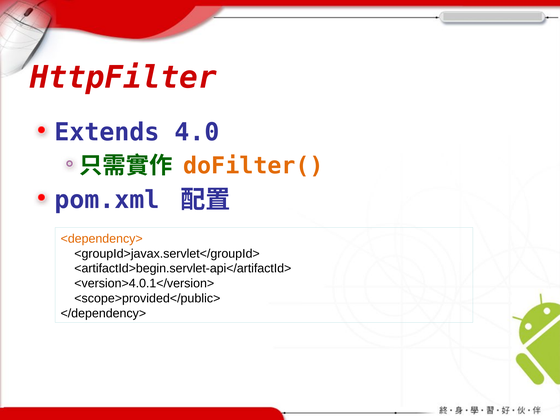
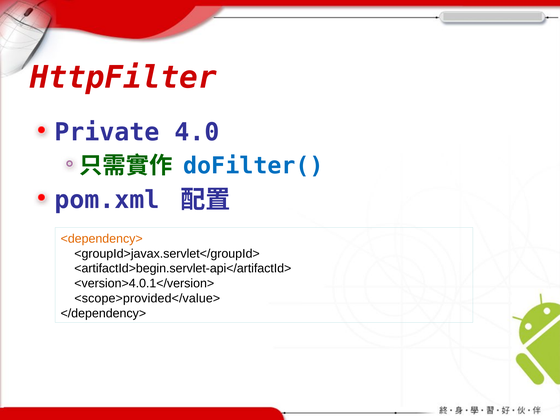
Extends: Extends -> Private
doFilter( colour: orange -> blue
<scope>provided</public>: <scope>provided</public> -> <scope>provided</value>
